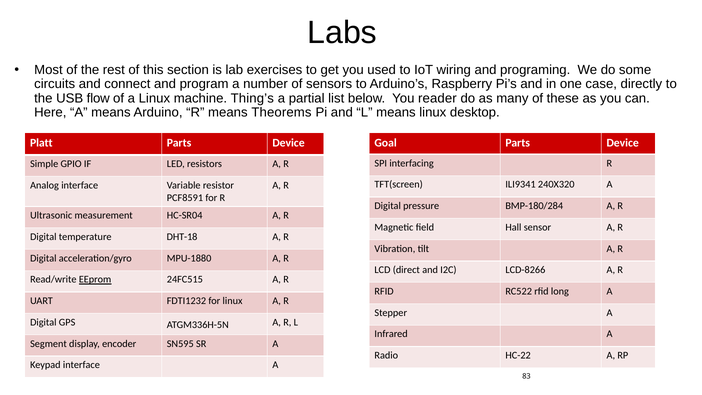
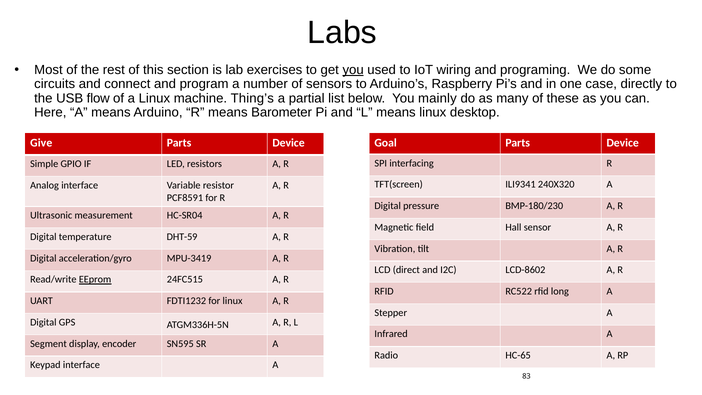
you at (353, 70) underline: none -> present
reader: reader -> mainly
Theorems: Theorems -> Barometer
Platt: Platt -> Give
BMP-180/284: BMP-180/284 -> BMP-180/230
DHT-18: DHT-18 -> DHT-59
MPU-1880: MPU-1880 -> MPU-3419
LCD-8266: LCD-8266 -> LCD-8602
HC-22: HC-22 -> HC-65
